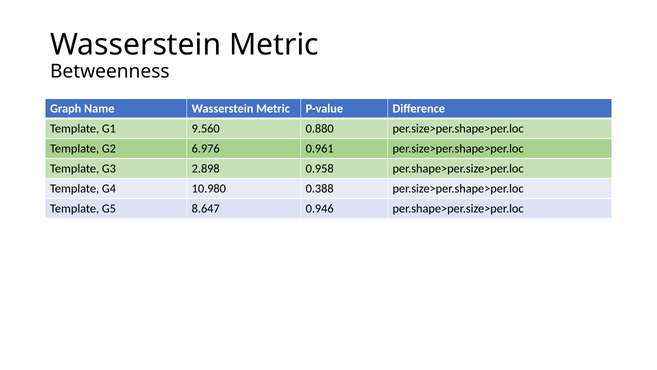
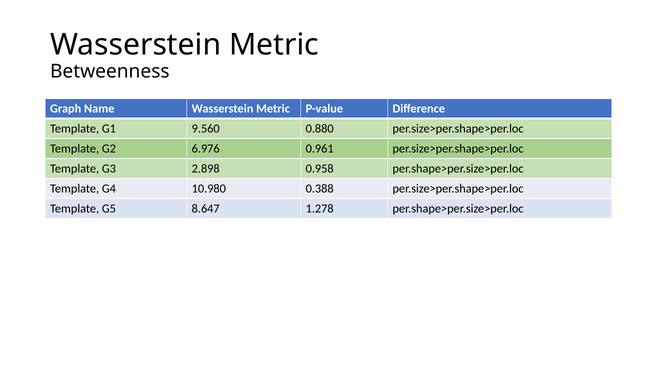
0.946: 0.946 -> 1.278
